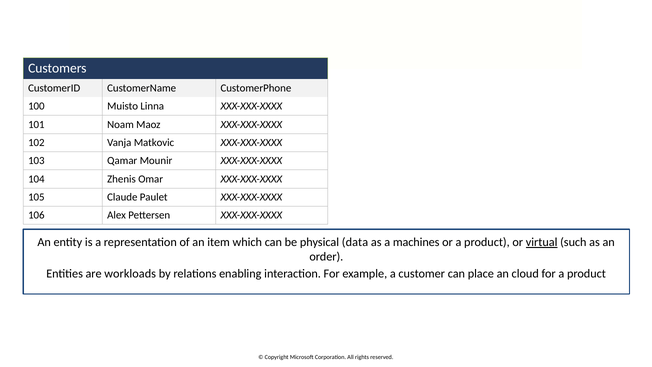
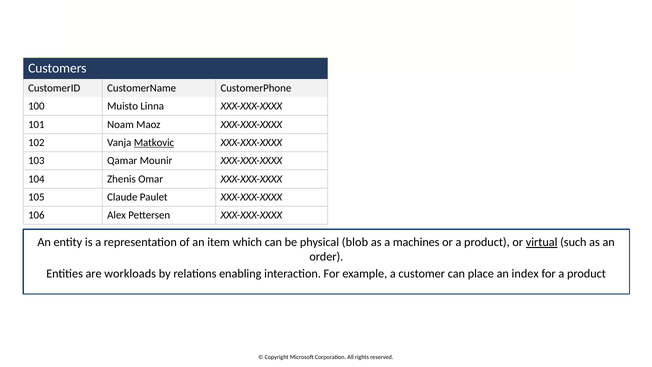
Matkovic underline: none -> present
data: data -> blob
cloud: cloud -> index
